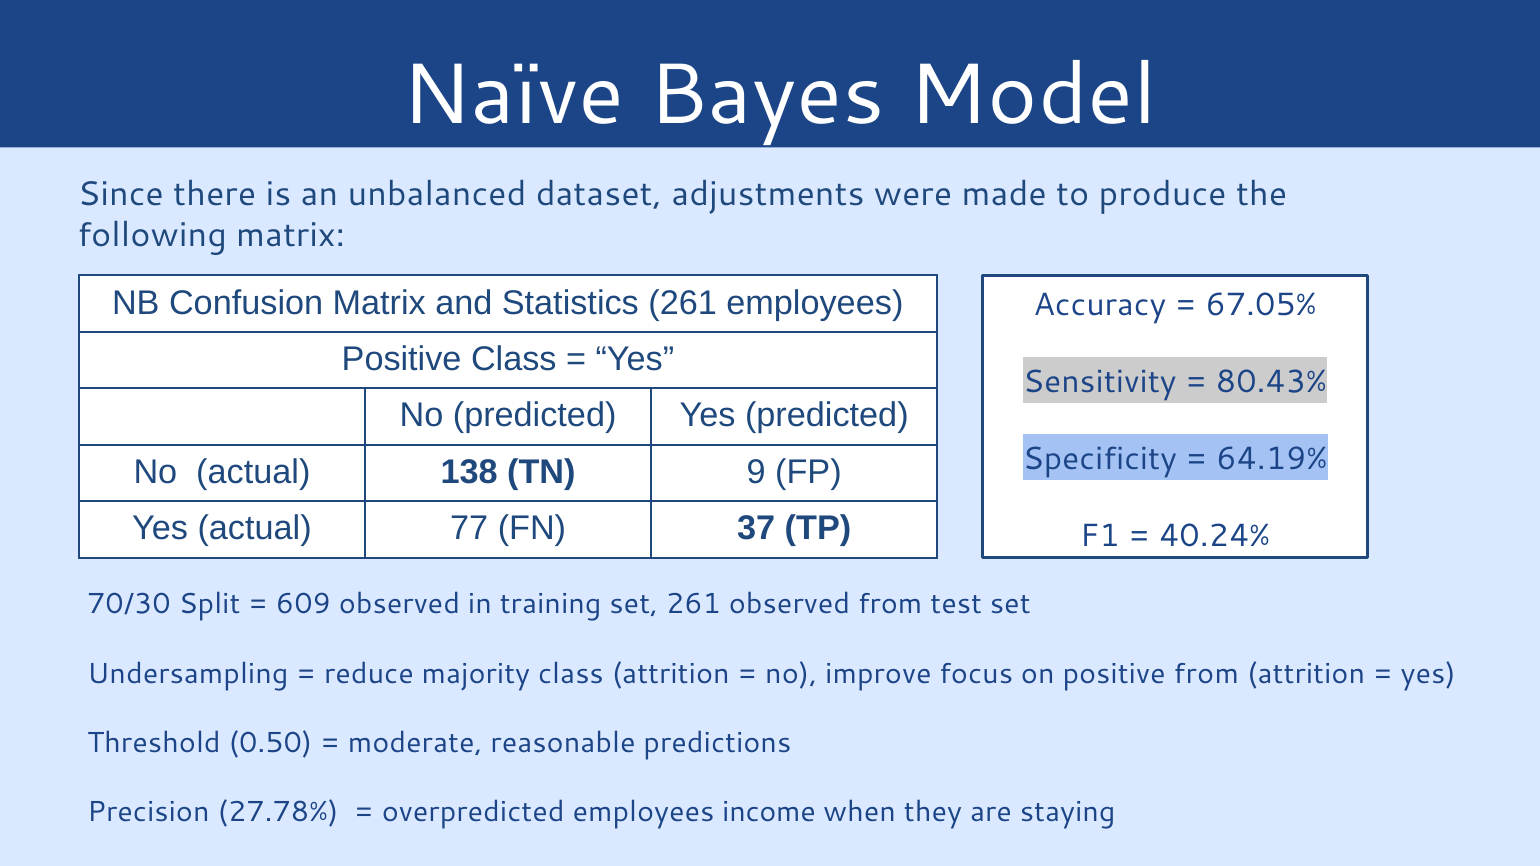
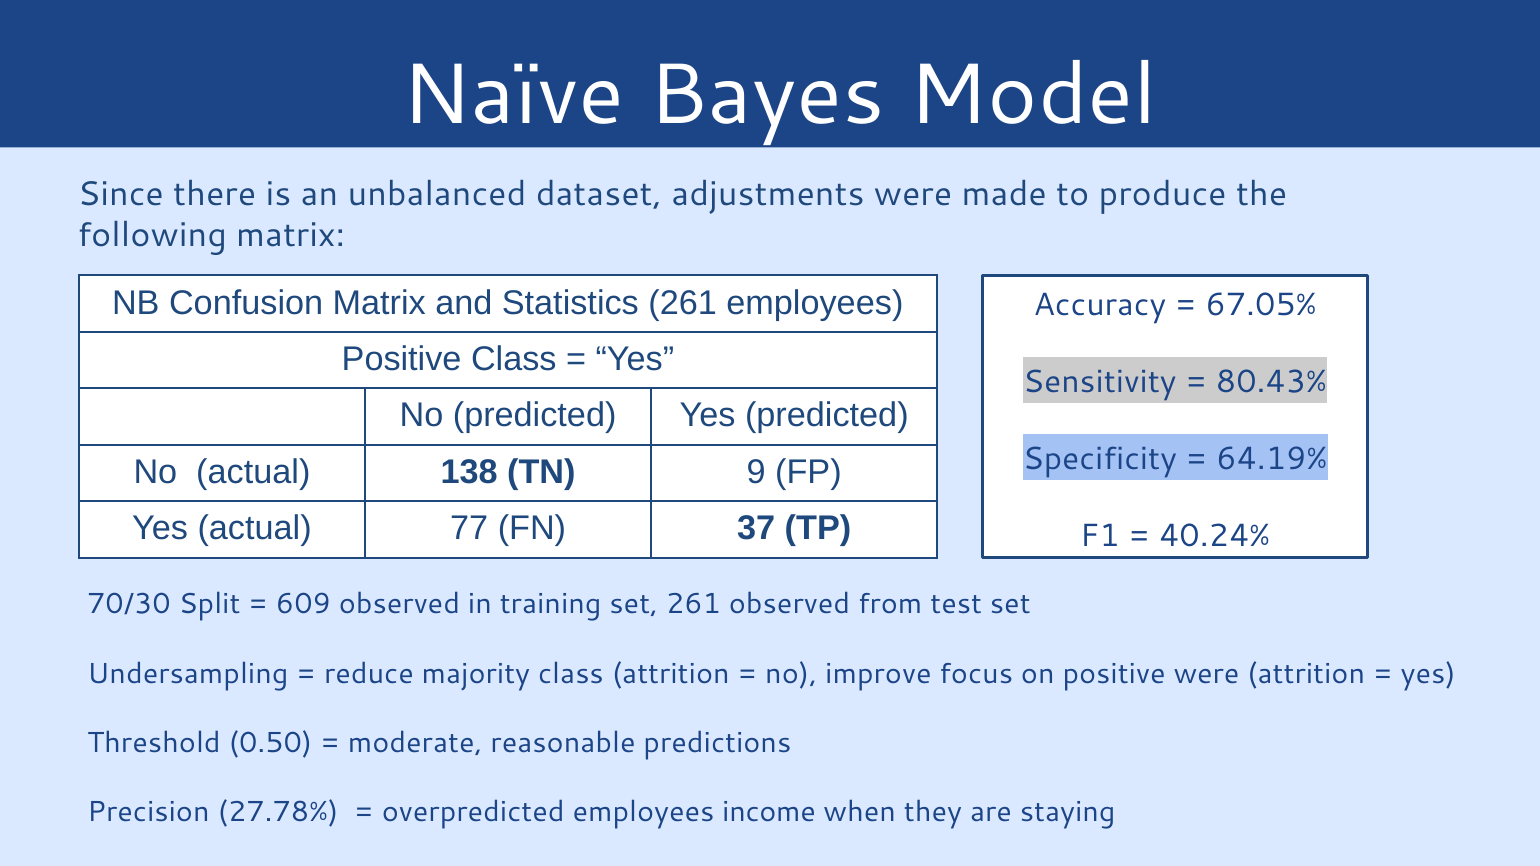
positive from: from -> were
